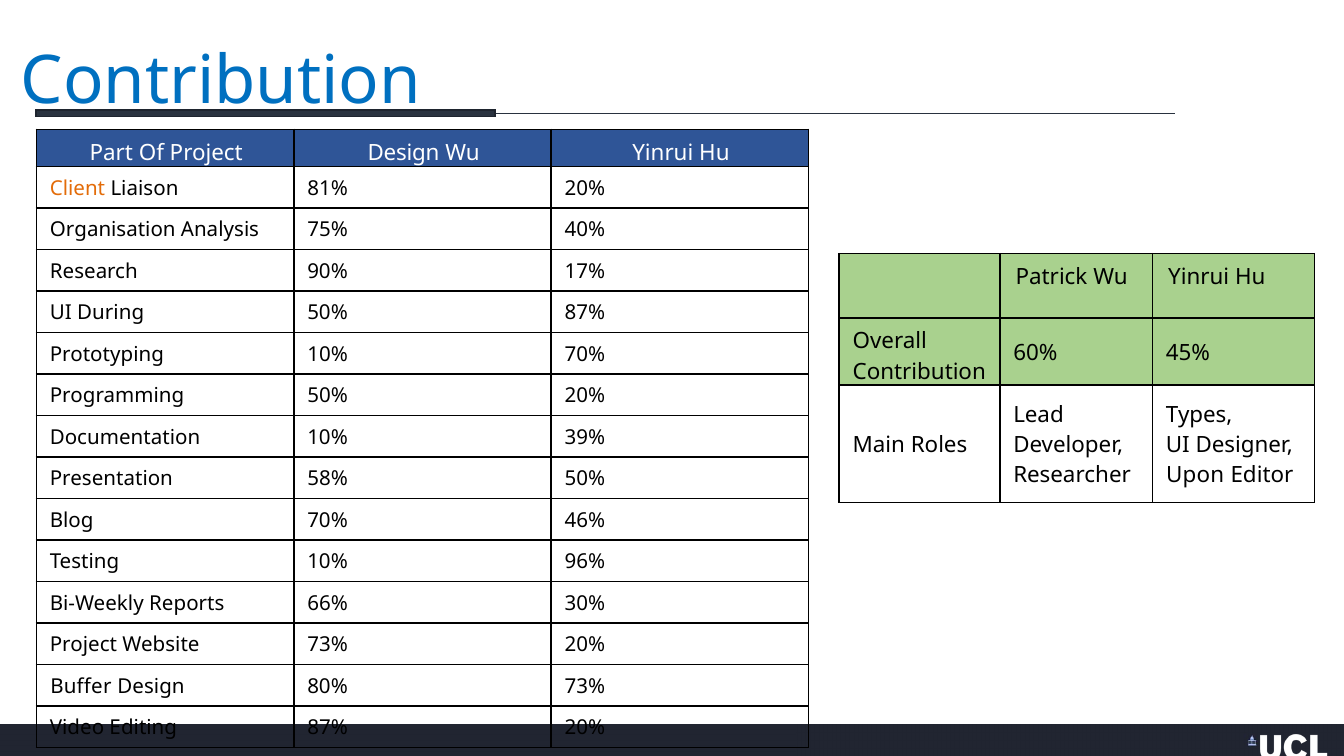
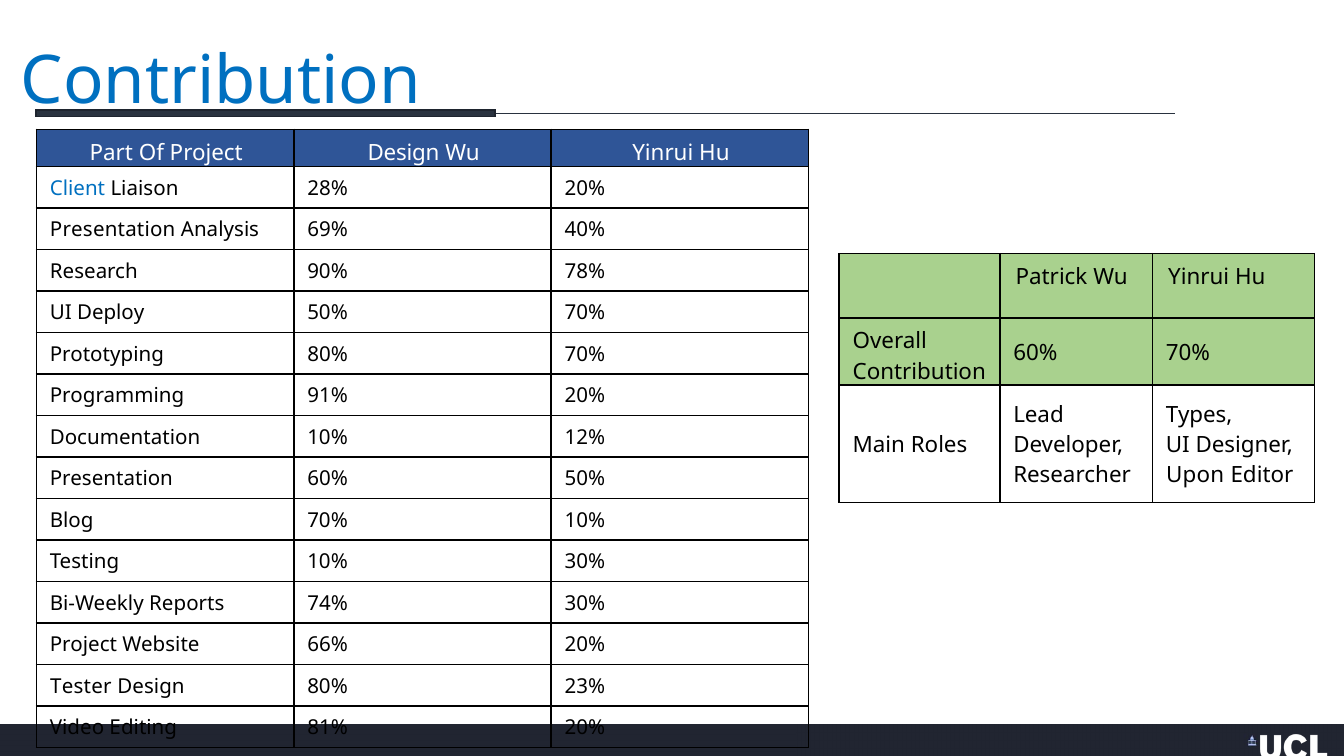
Client colour: orange -> blue
81%: 81% -> 28%
Organisation at (113, 230): Organisation -> Presentation
75%: 75% -> 69%
17%: 17% -> 78%
During: During -> Deploy
50% 87%: 87% -> 70%
60% 45%: 45% -> 70%
Prototyping 10%: 10% -> 80%
Programming 50%: 50% -> 91%
39%: 39% -> 12%
Presentation 58%: 58% -> 60%
70% 46%: 46% -> 10%
10% 96%: 96% -> 30%
66%: 66% -> 74%
Website 73%: 73% -> 66%
Buffer: Buffer -> Tester
80% 73%: 73% -> 23%
Editing 87%: 87% -> 81%
